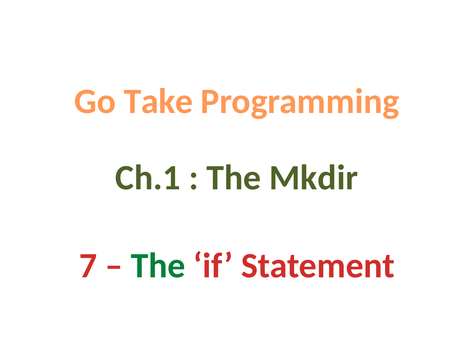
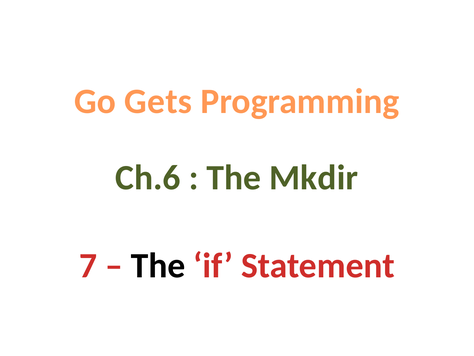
Take: Take -> Gets
Ch.1: Ch.1 -> Ch.6
The at (158, 265) colour: green -> black
